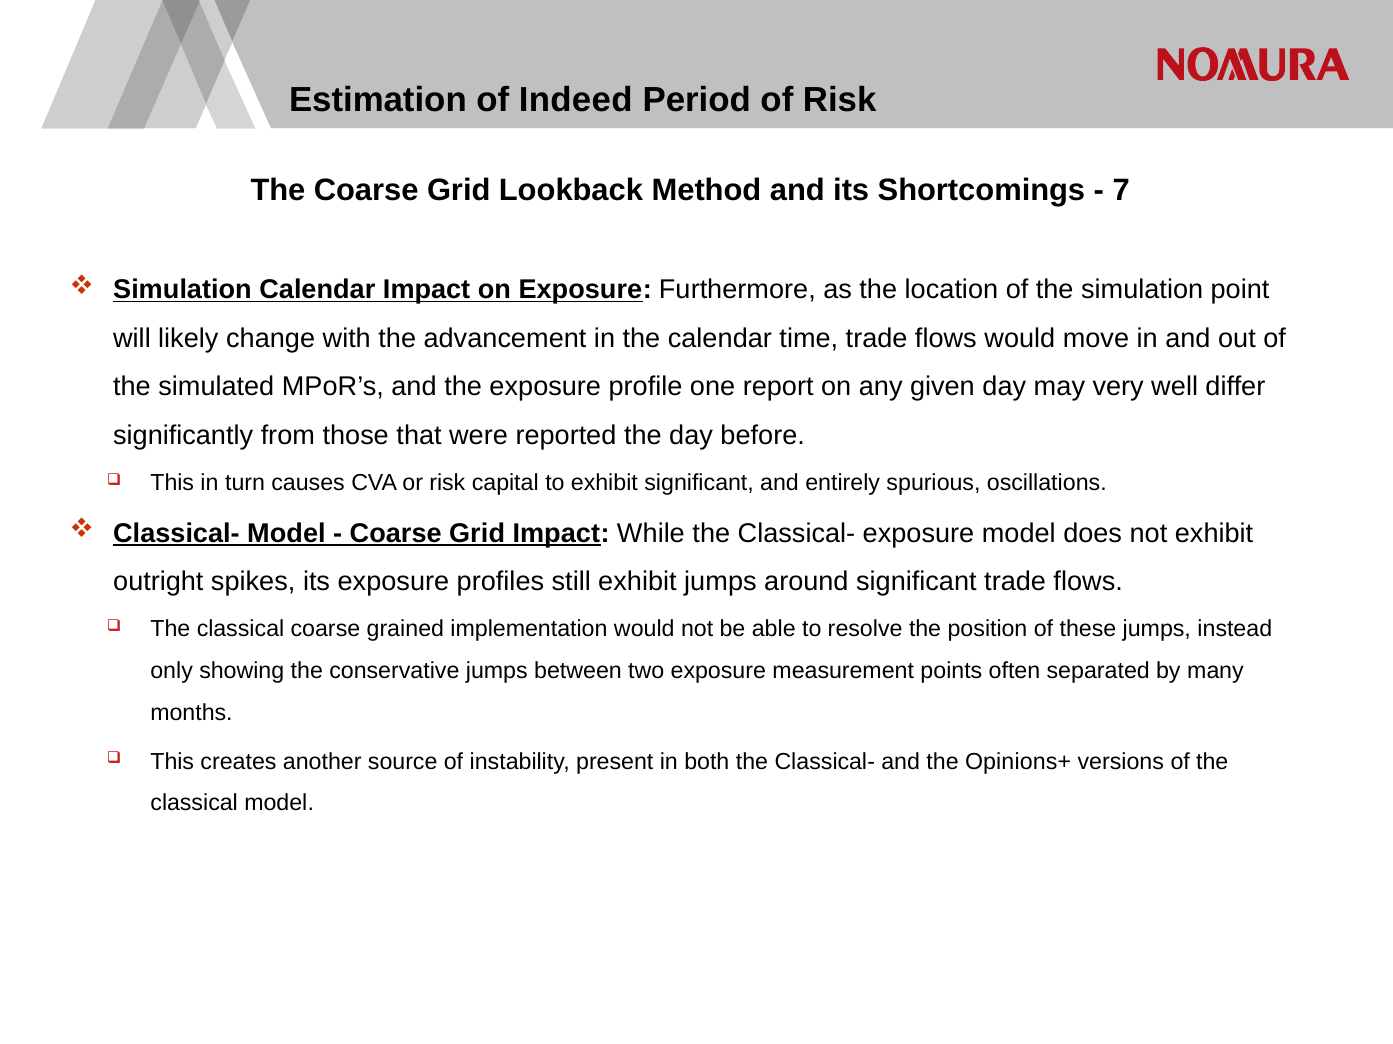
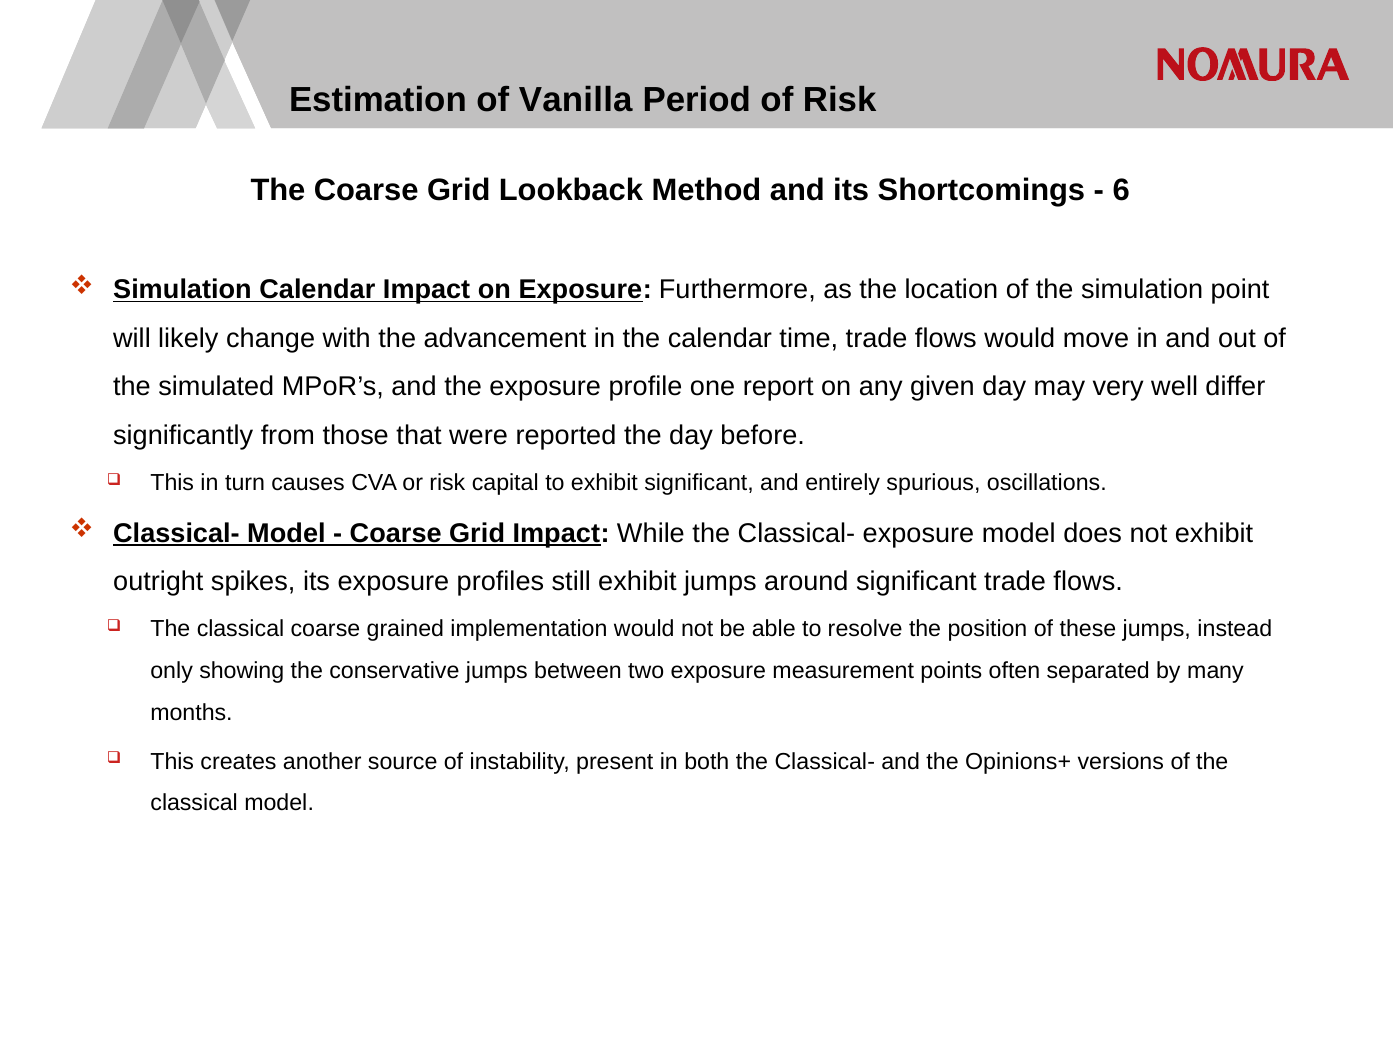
Indeed: Indeed -> Vanilla
7: 7 -> 6
